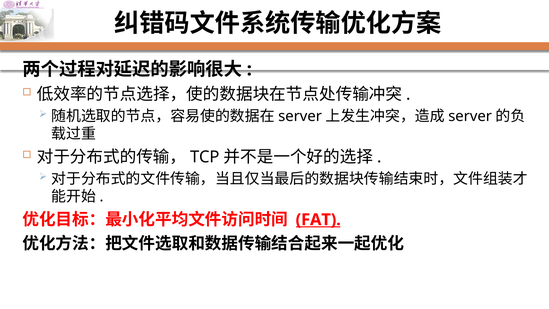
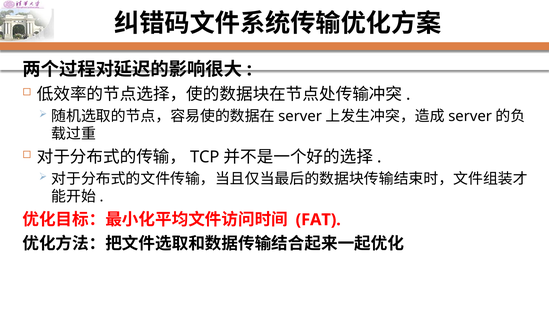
FAT underline: present -> none
